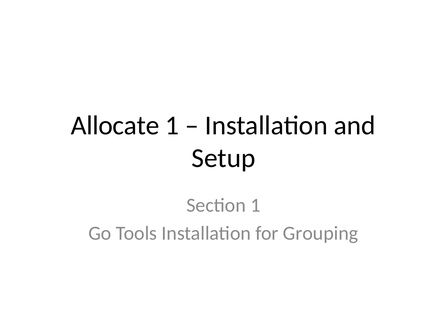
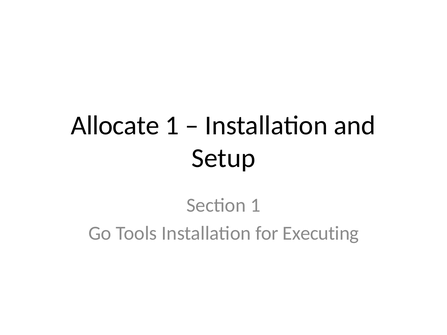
Grouping: Grouping -> Executing
